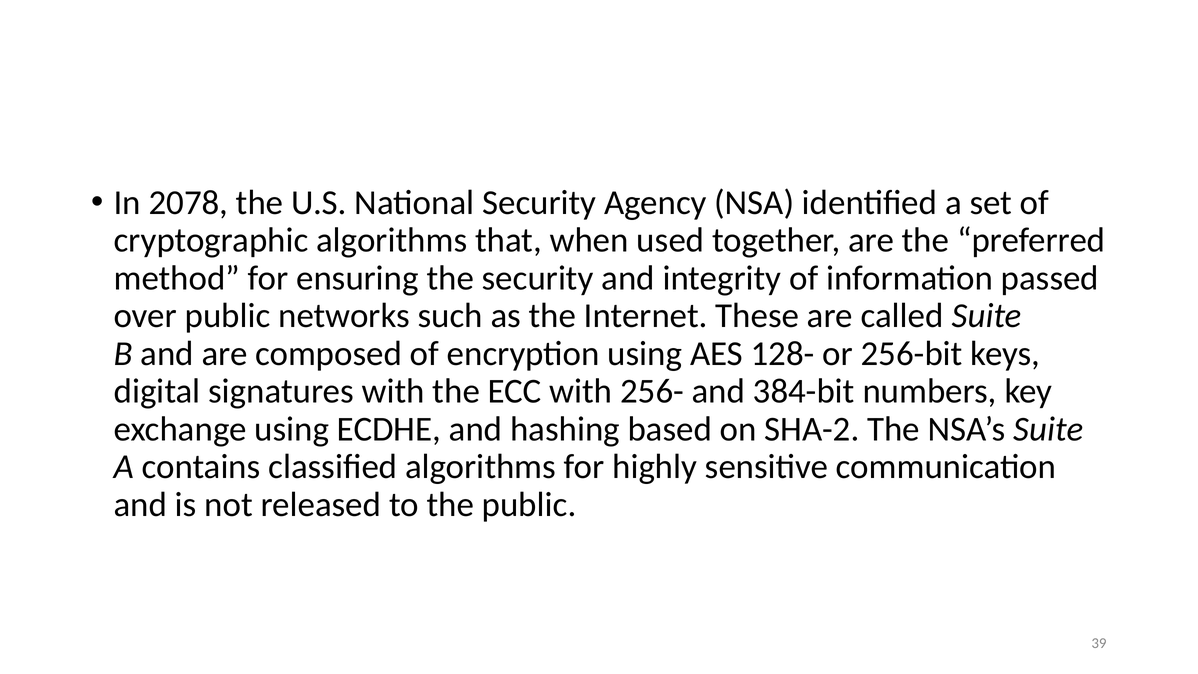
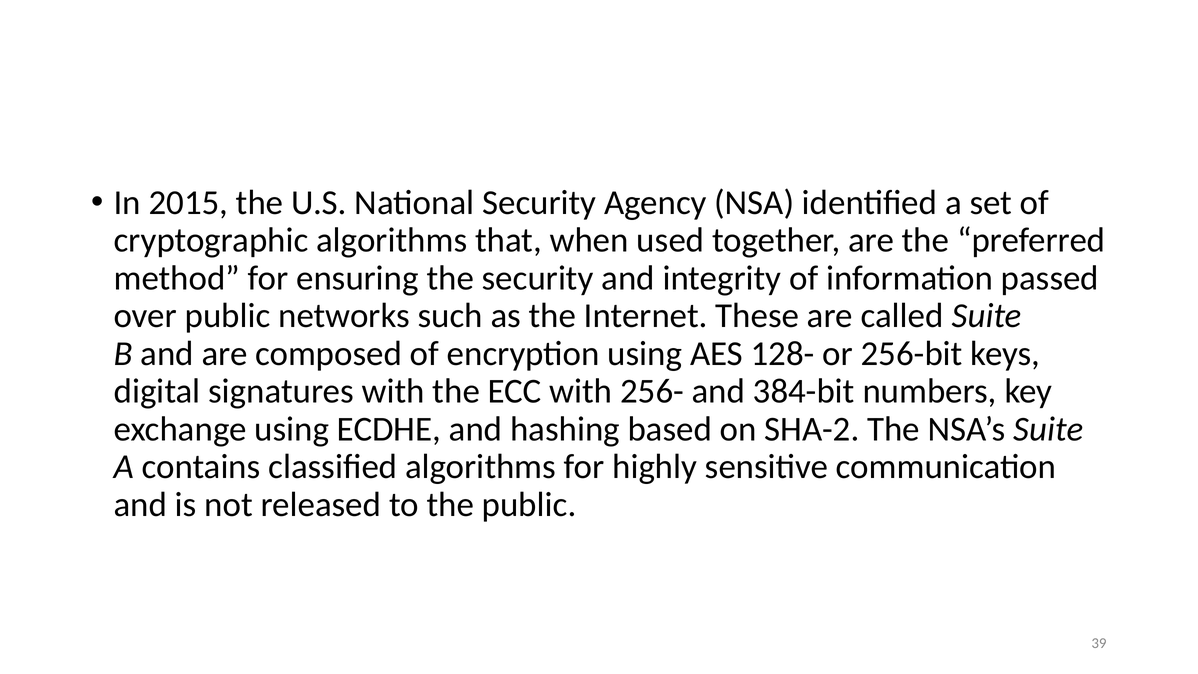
2078: 2078 -> 2015
